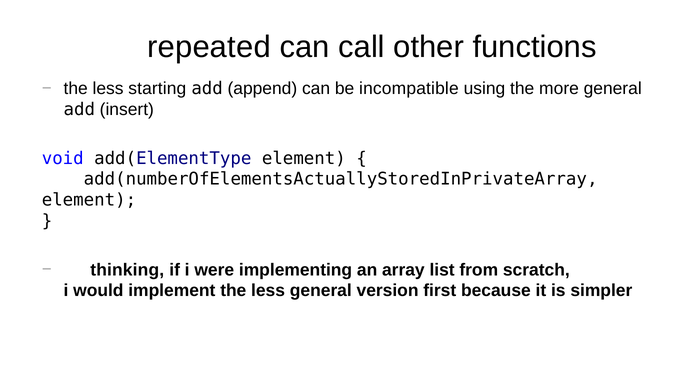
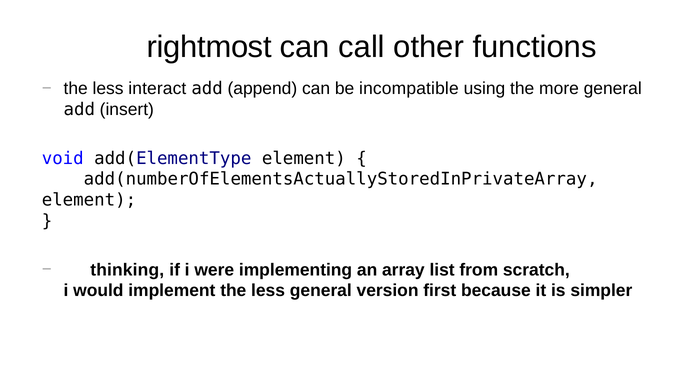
repeated: repeated -> rightmost
starting: starting -> interact
